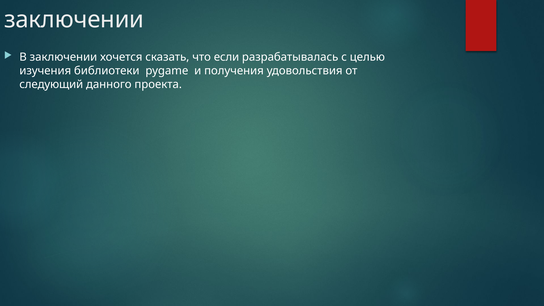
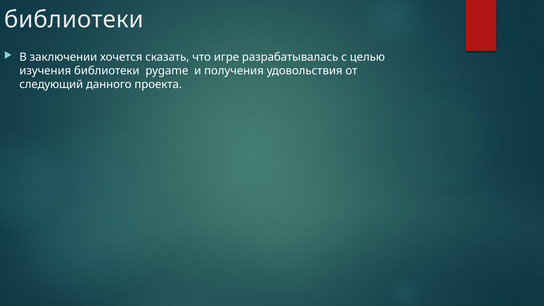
заключении at (74, 20): заключении -> библиотеки
если: если -> игре
